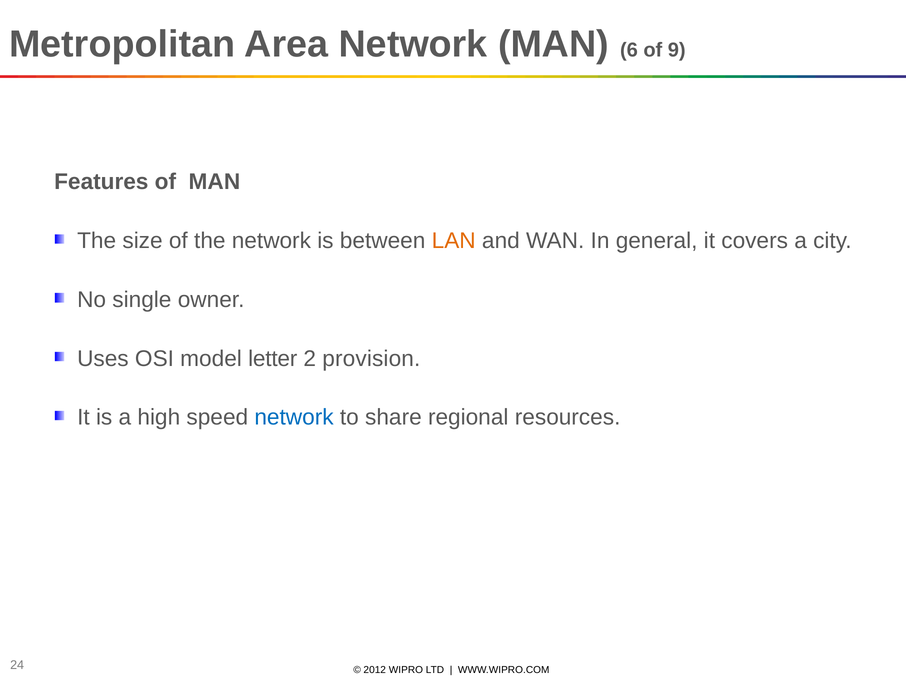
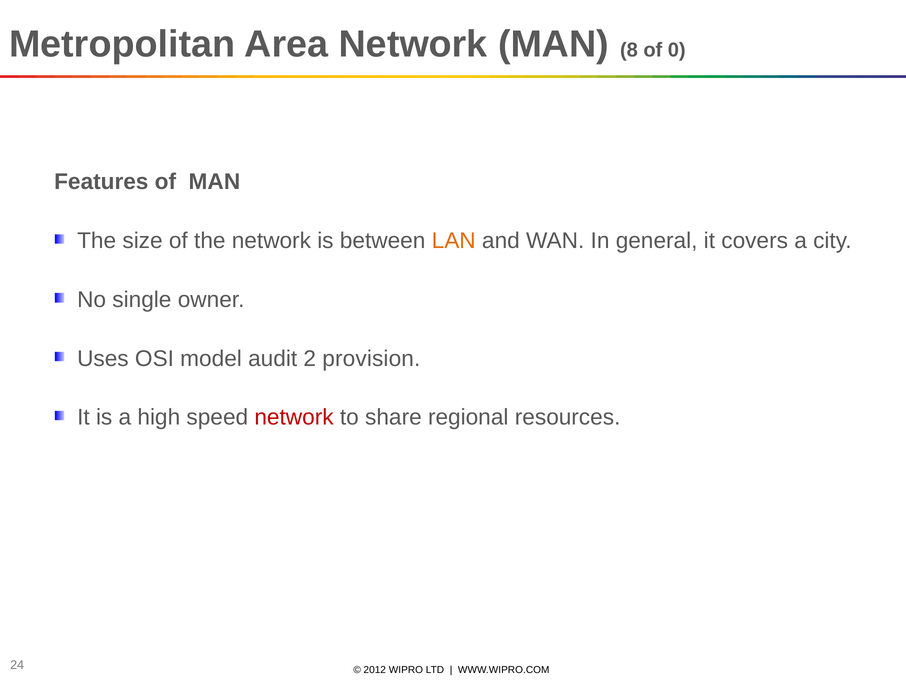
6: 6 -> 8
9: 9 -> 0
letter: letter -> audit
network at (294, 417) colour: blue -> red
